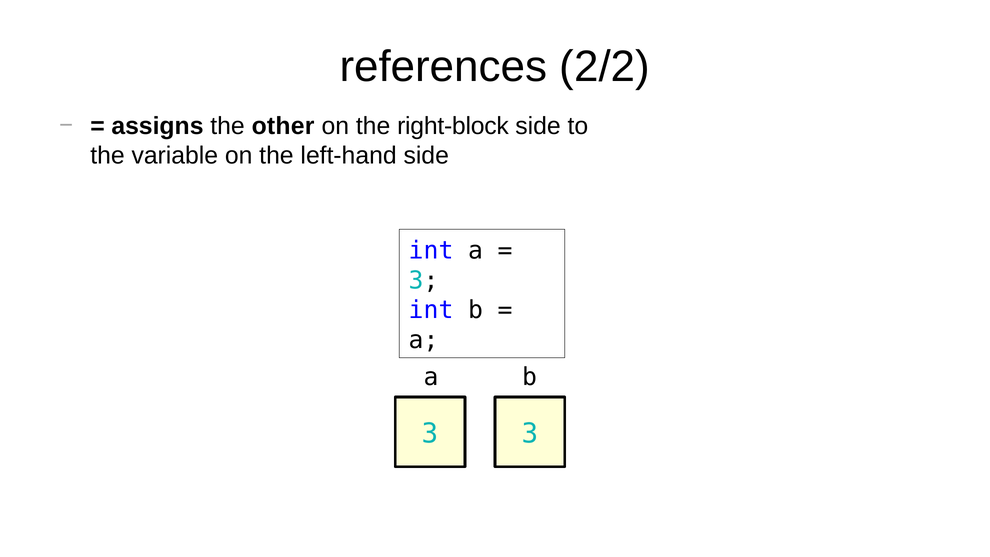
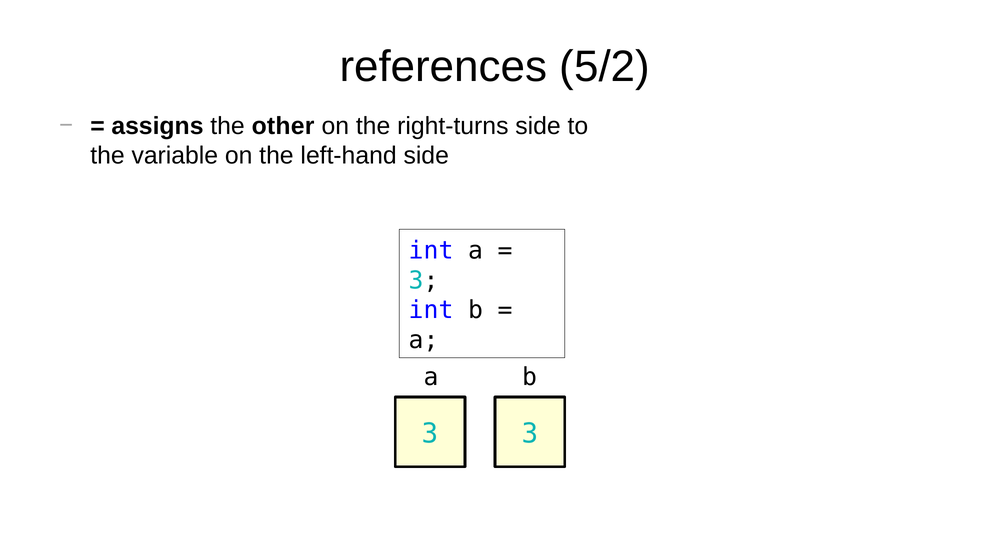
2/2: 2/2 -> 5/2
right-block: right-block -> right-turns
